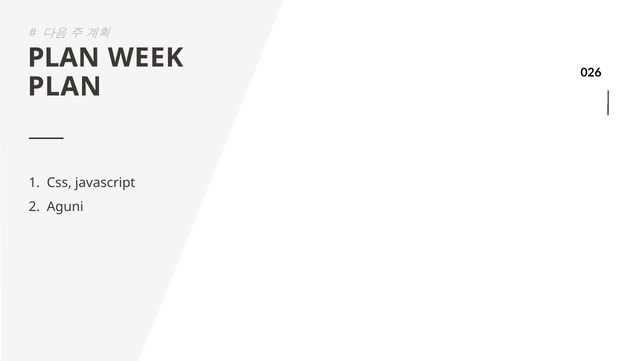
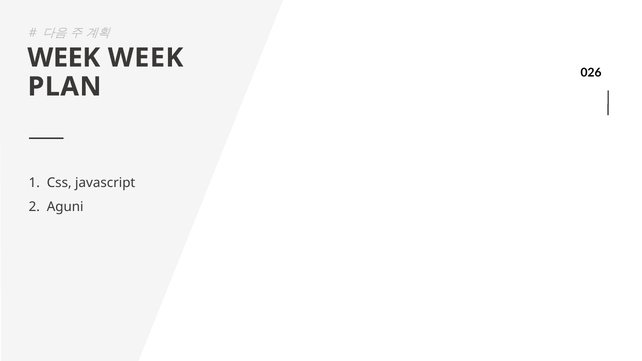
PLAN at (64, 58): PLAN -> WEEK
